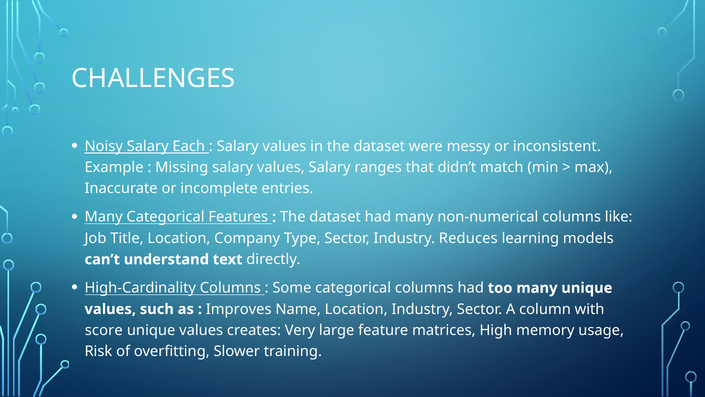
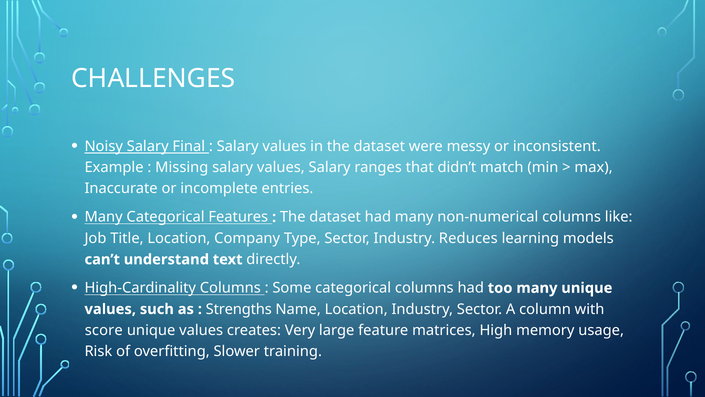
Each: Each -> Final
Improves: Improves -> Strengths
